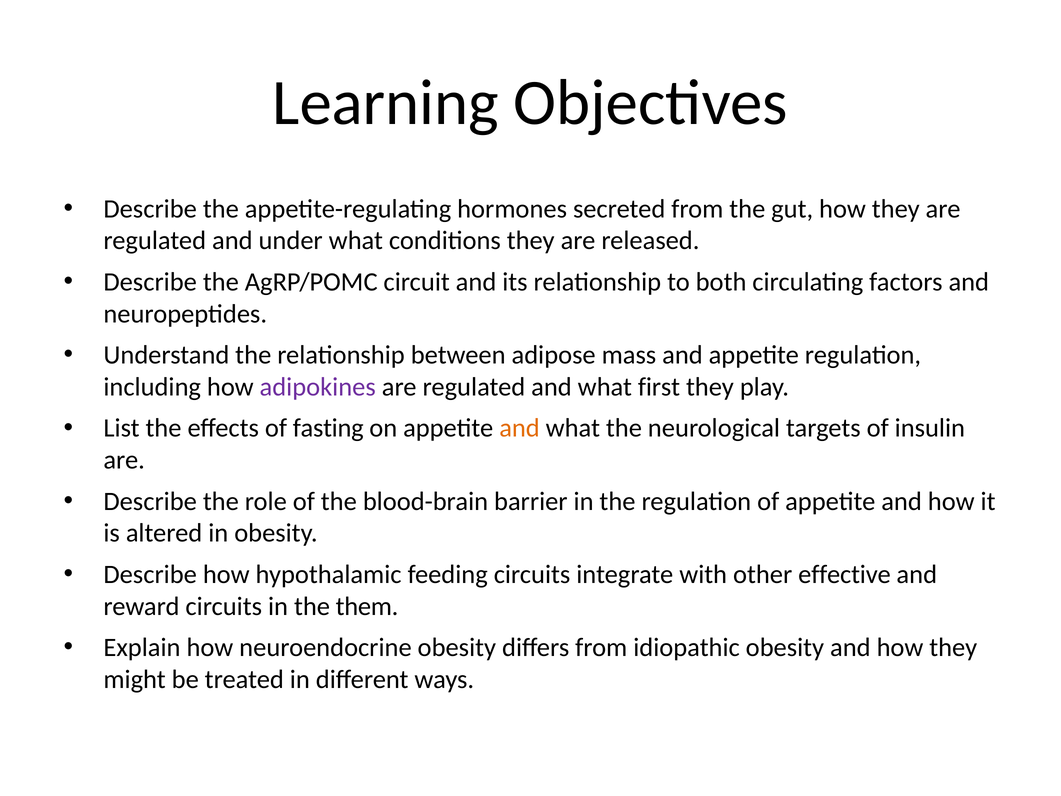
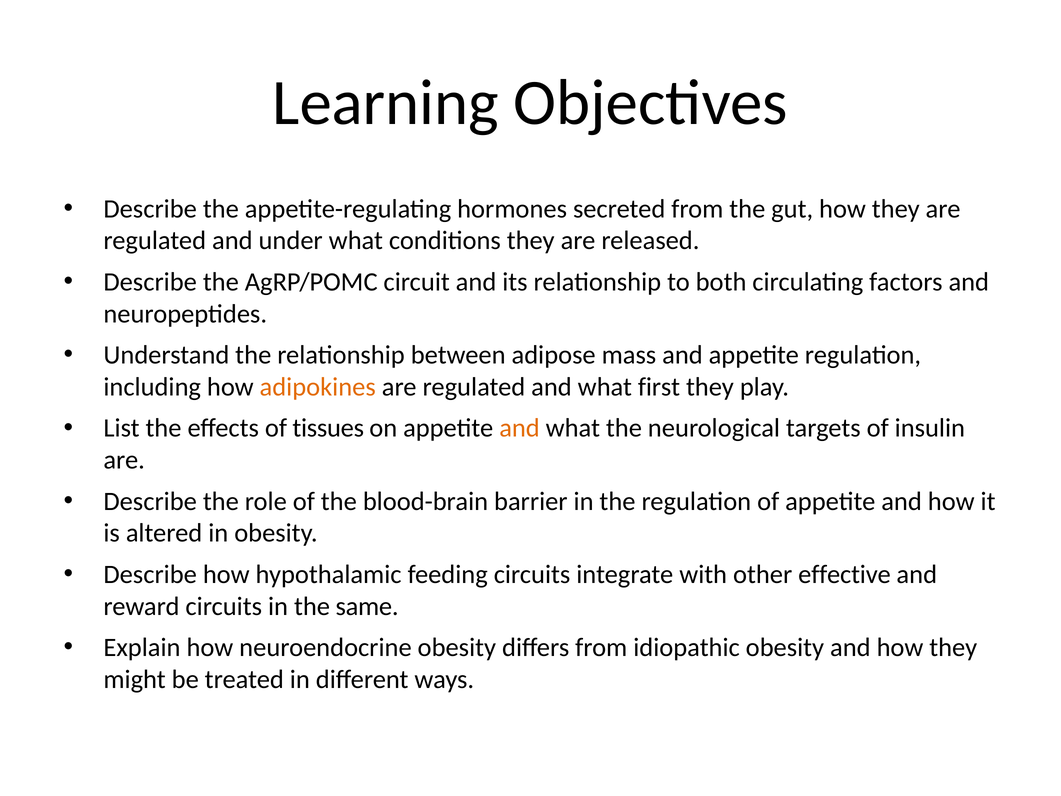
adipokines colour: purple -> orange
fasting: fasting -> tissues
them: them -> same
